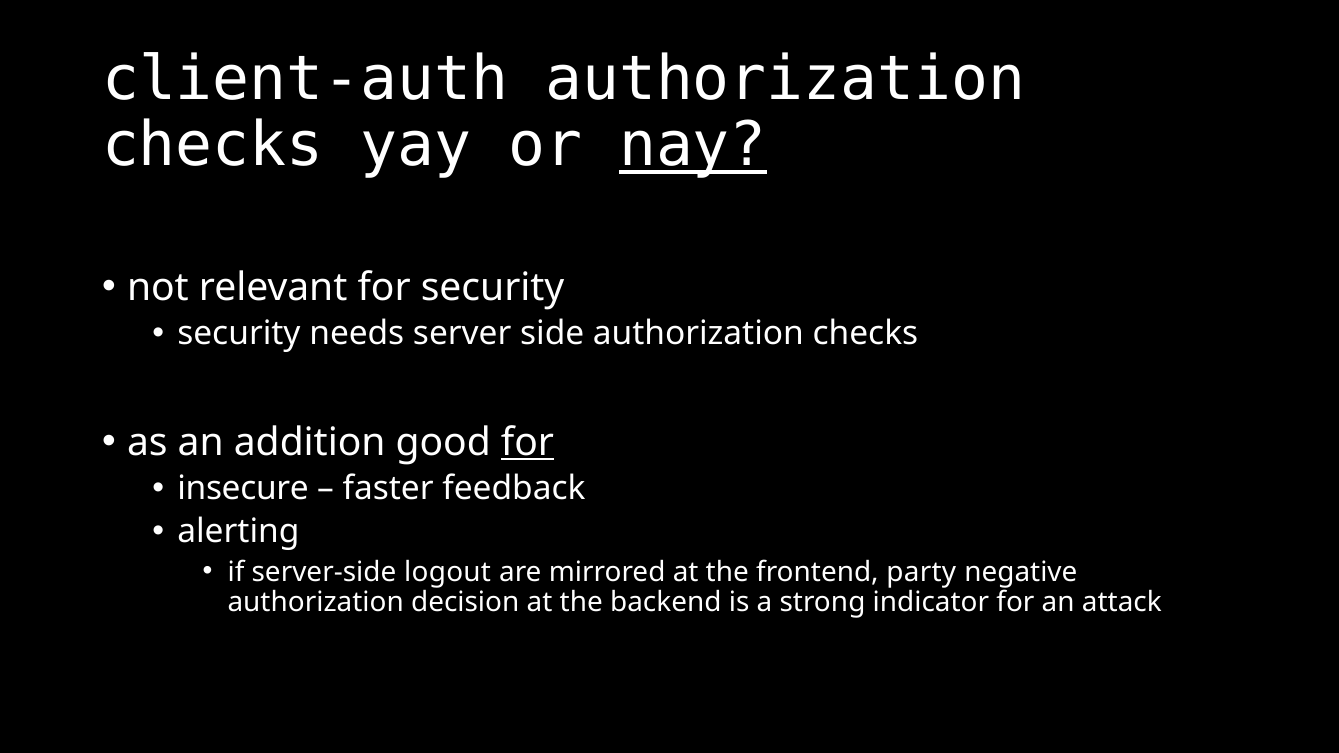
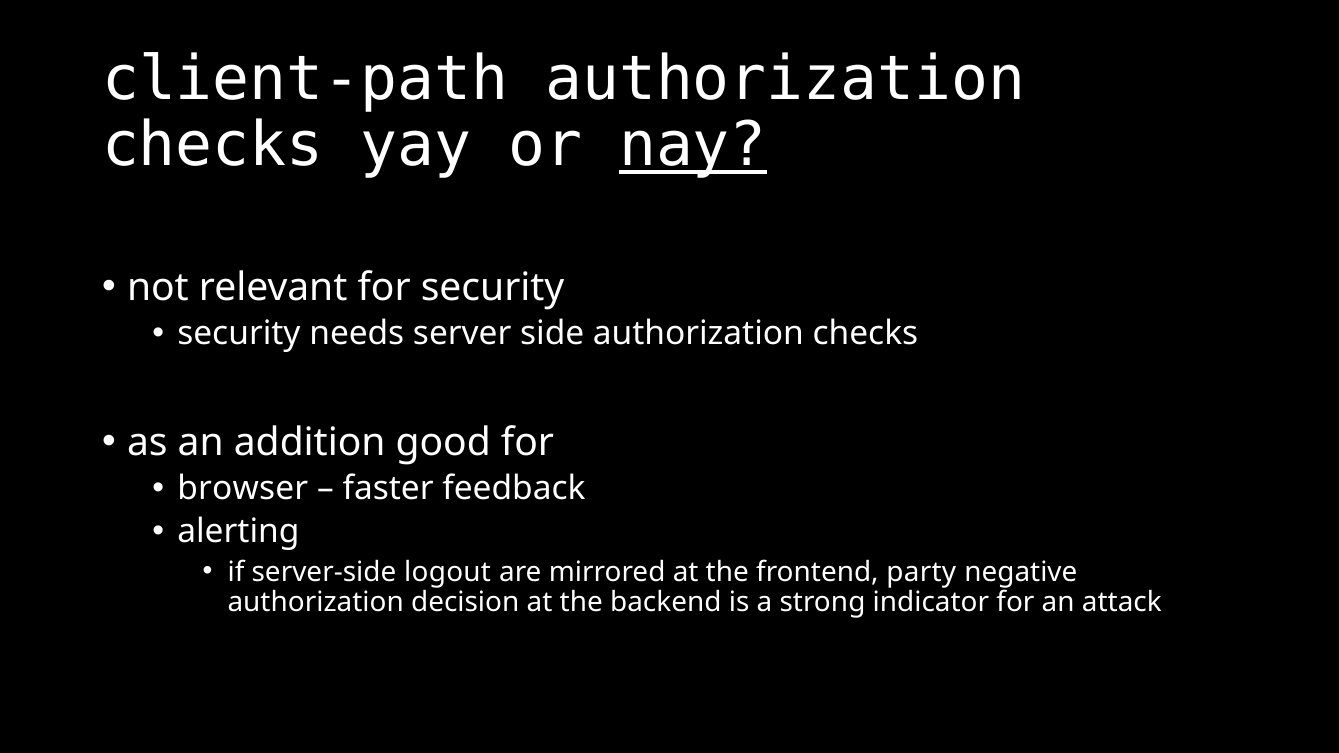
client-auth: client-auth -> client-path
for at (527, 443) underline: present -> none
insecure: insecure -> browser
